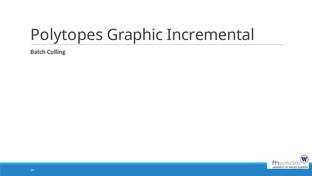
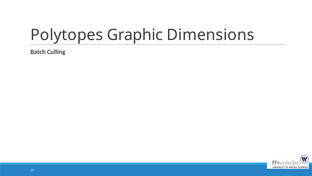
Incremental: Incremental -> Dimensions
